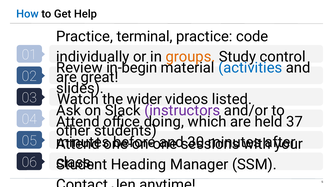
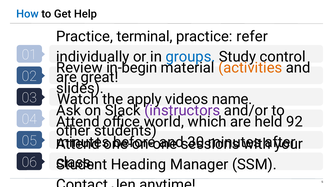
code: code -> refer
groups colour: orange -> blue
activities colour: blue -> orange
wider: wider -> apply
listed: listed -> name
doing: doing -> world
37: 37 -> 92
